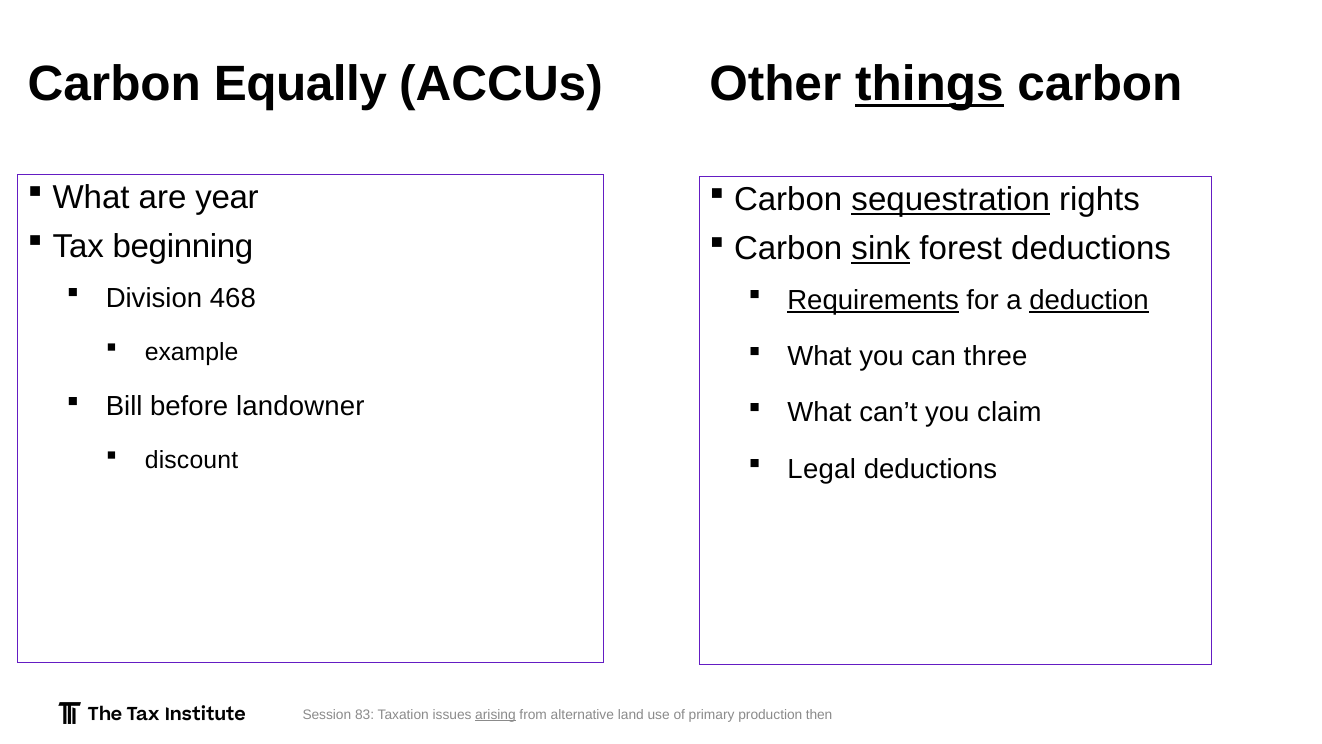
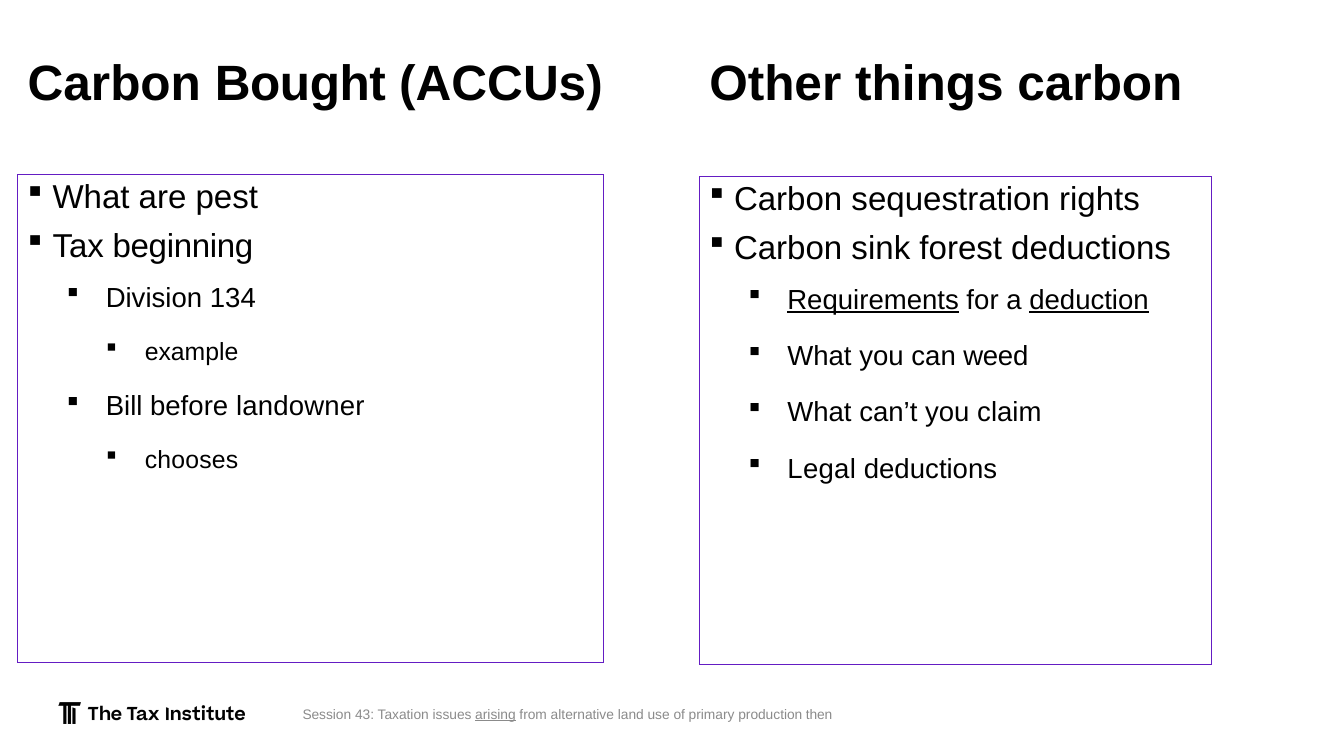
Equally: Equally -> Bought
things underline: present -> none
year: year -> pest
sequestration underline: present -> none
sink underline: present -> none
468: 468 -> 134
three: three -> weed
discount: discount -> chooses
83: 83 -> 43
